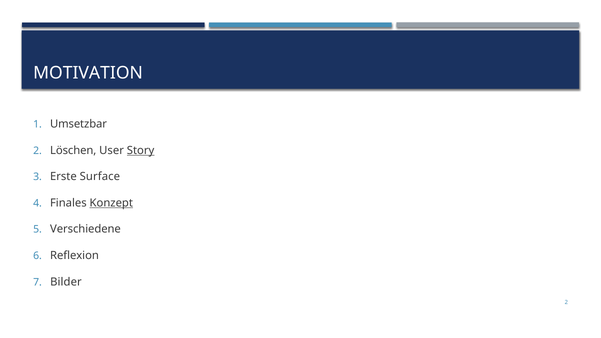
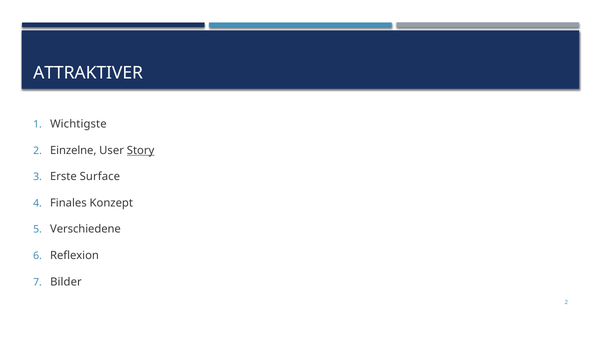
MOTIVATION: MOTIVATION -> ATTRAKTIVER
Umsetzbar: Umsetzbar -> Wichtigste
Löschen: Löschen -> Einzelne
Konzept underline: present -> none
